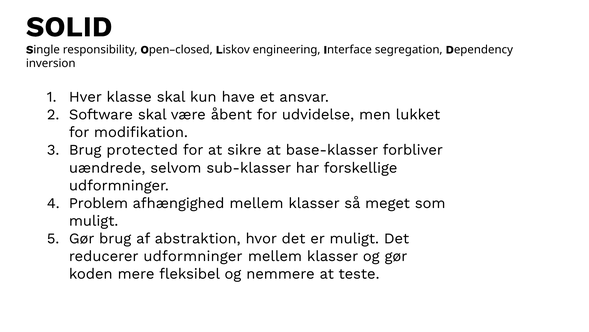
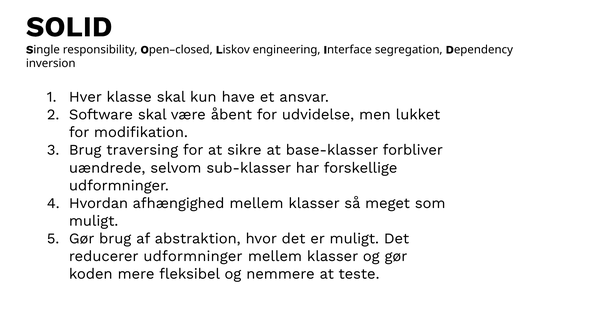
protected: protected -> traversing
Problem: Problem -> Hvordan
